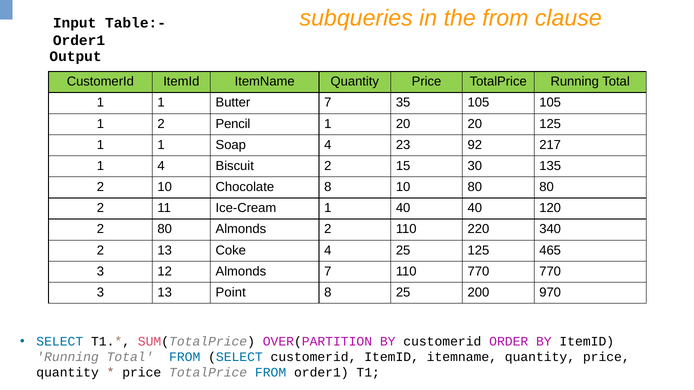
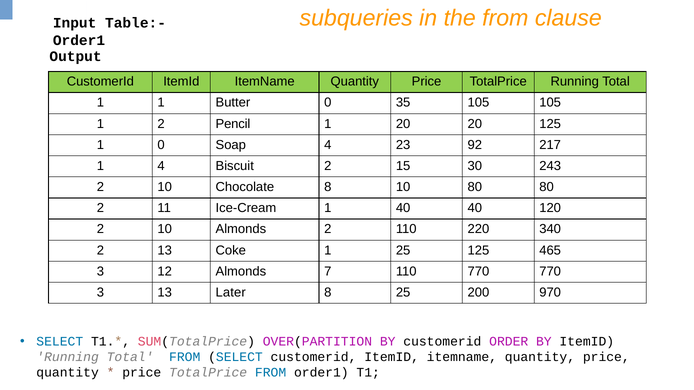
Butter 7: 7 -> 0
1 at (161, 145): 1 -> 0
135: 135 -> 243
80 at (165, 229): 80 -> 10
Coke 4: 4 -> 1
Point: Point -> Later
